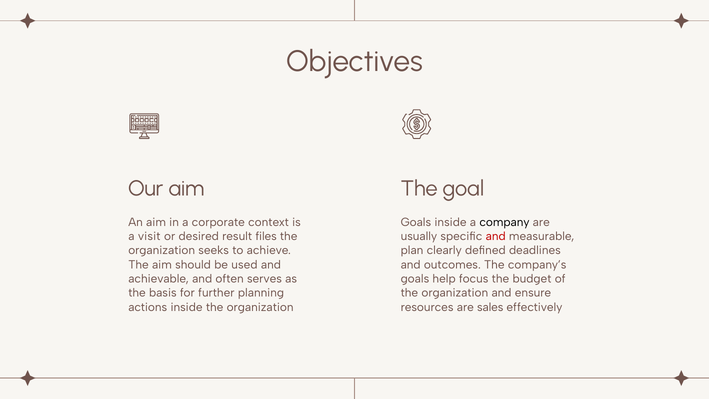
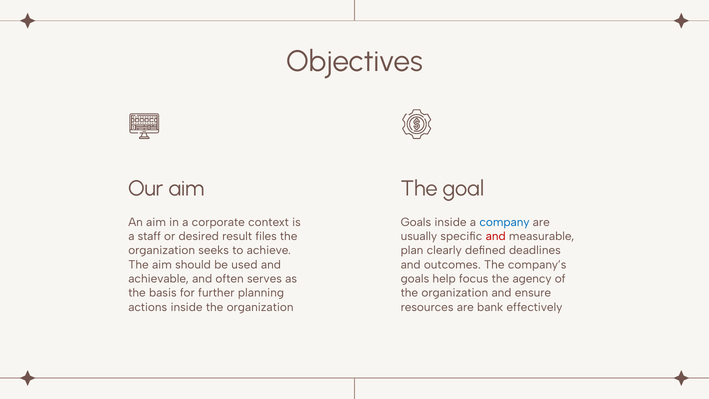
company colour: black -> blue
visit: visit -> staff
budget: budget -> agency
sales: sales -> bank
